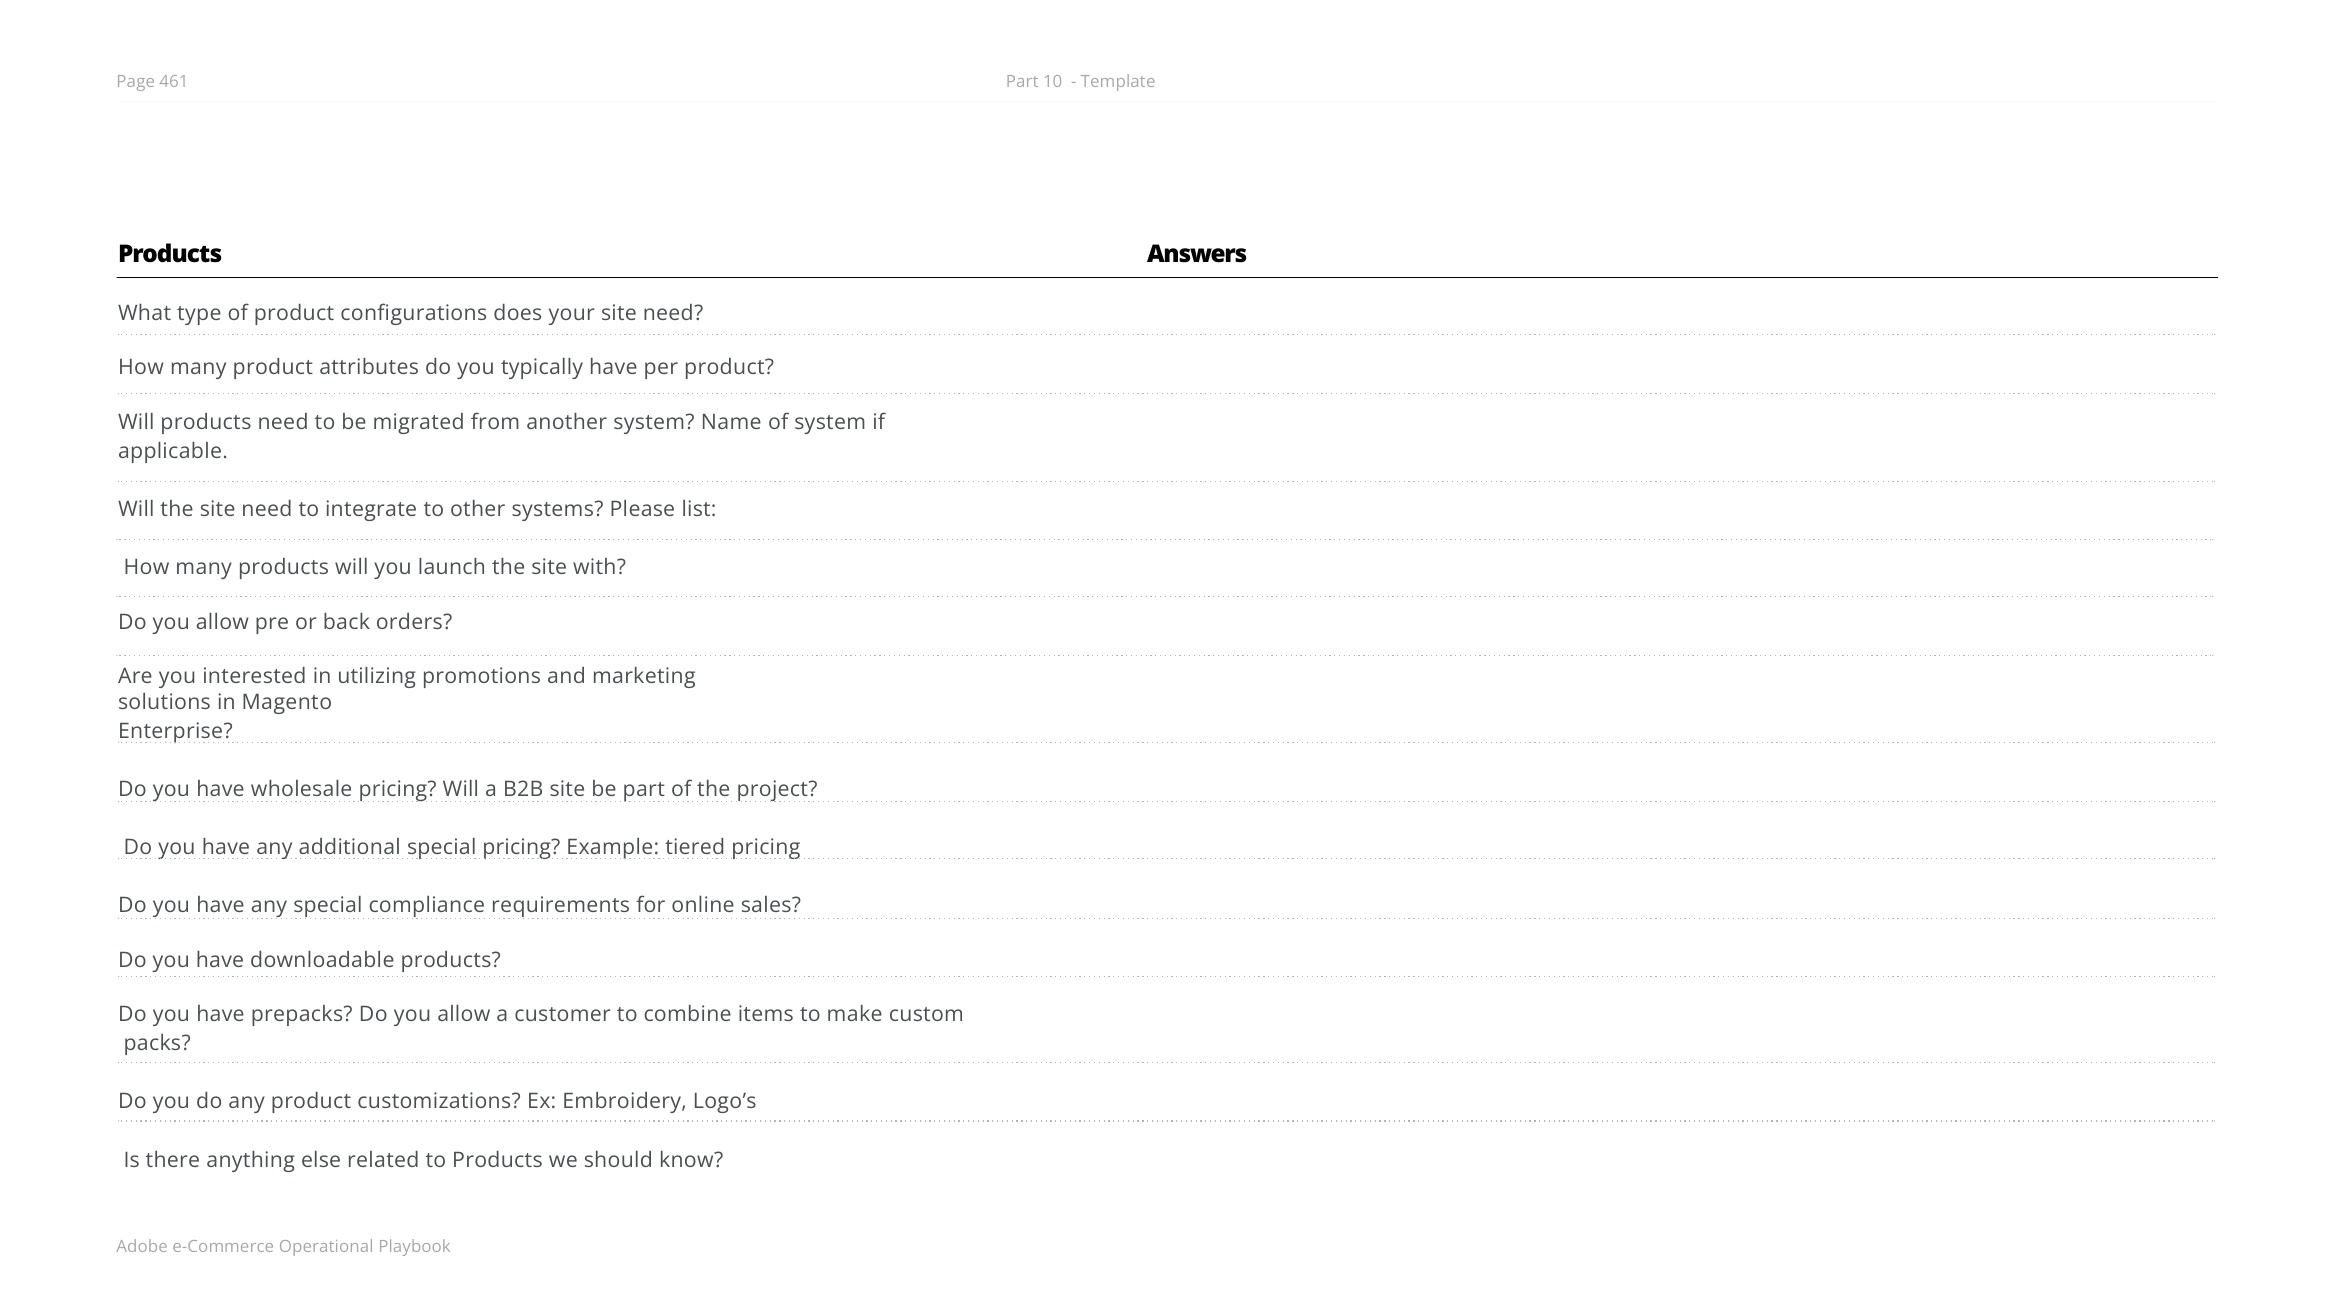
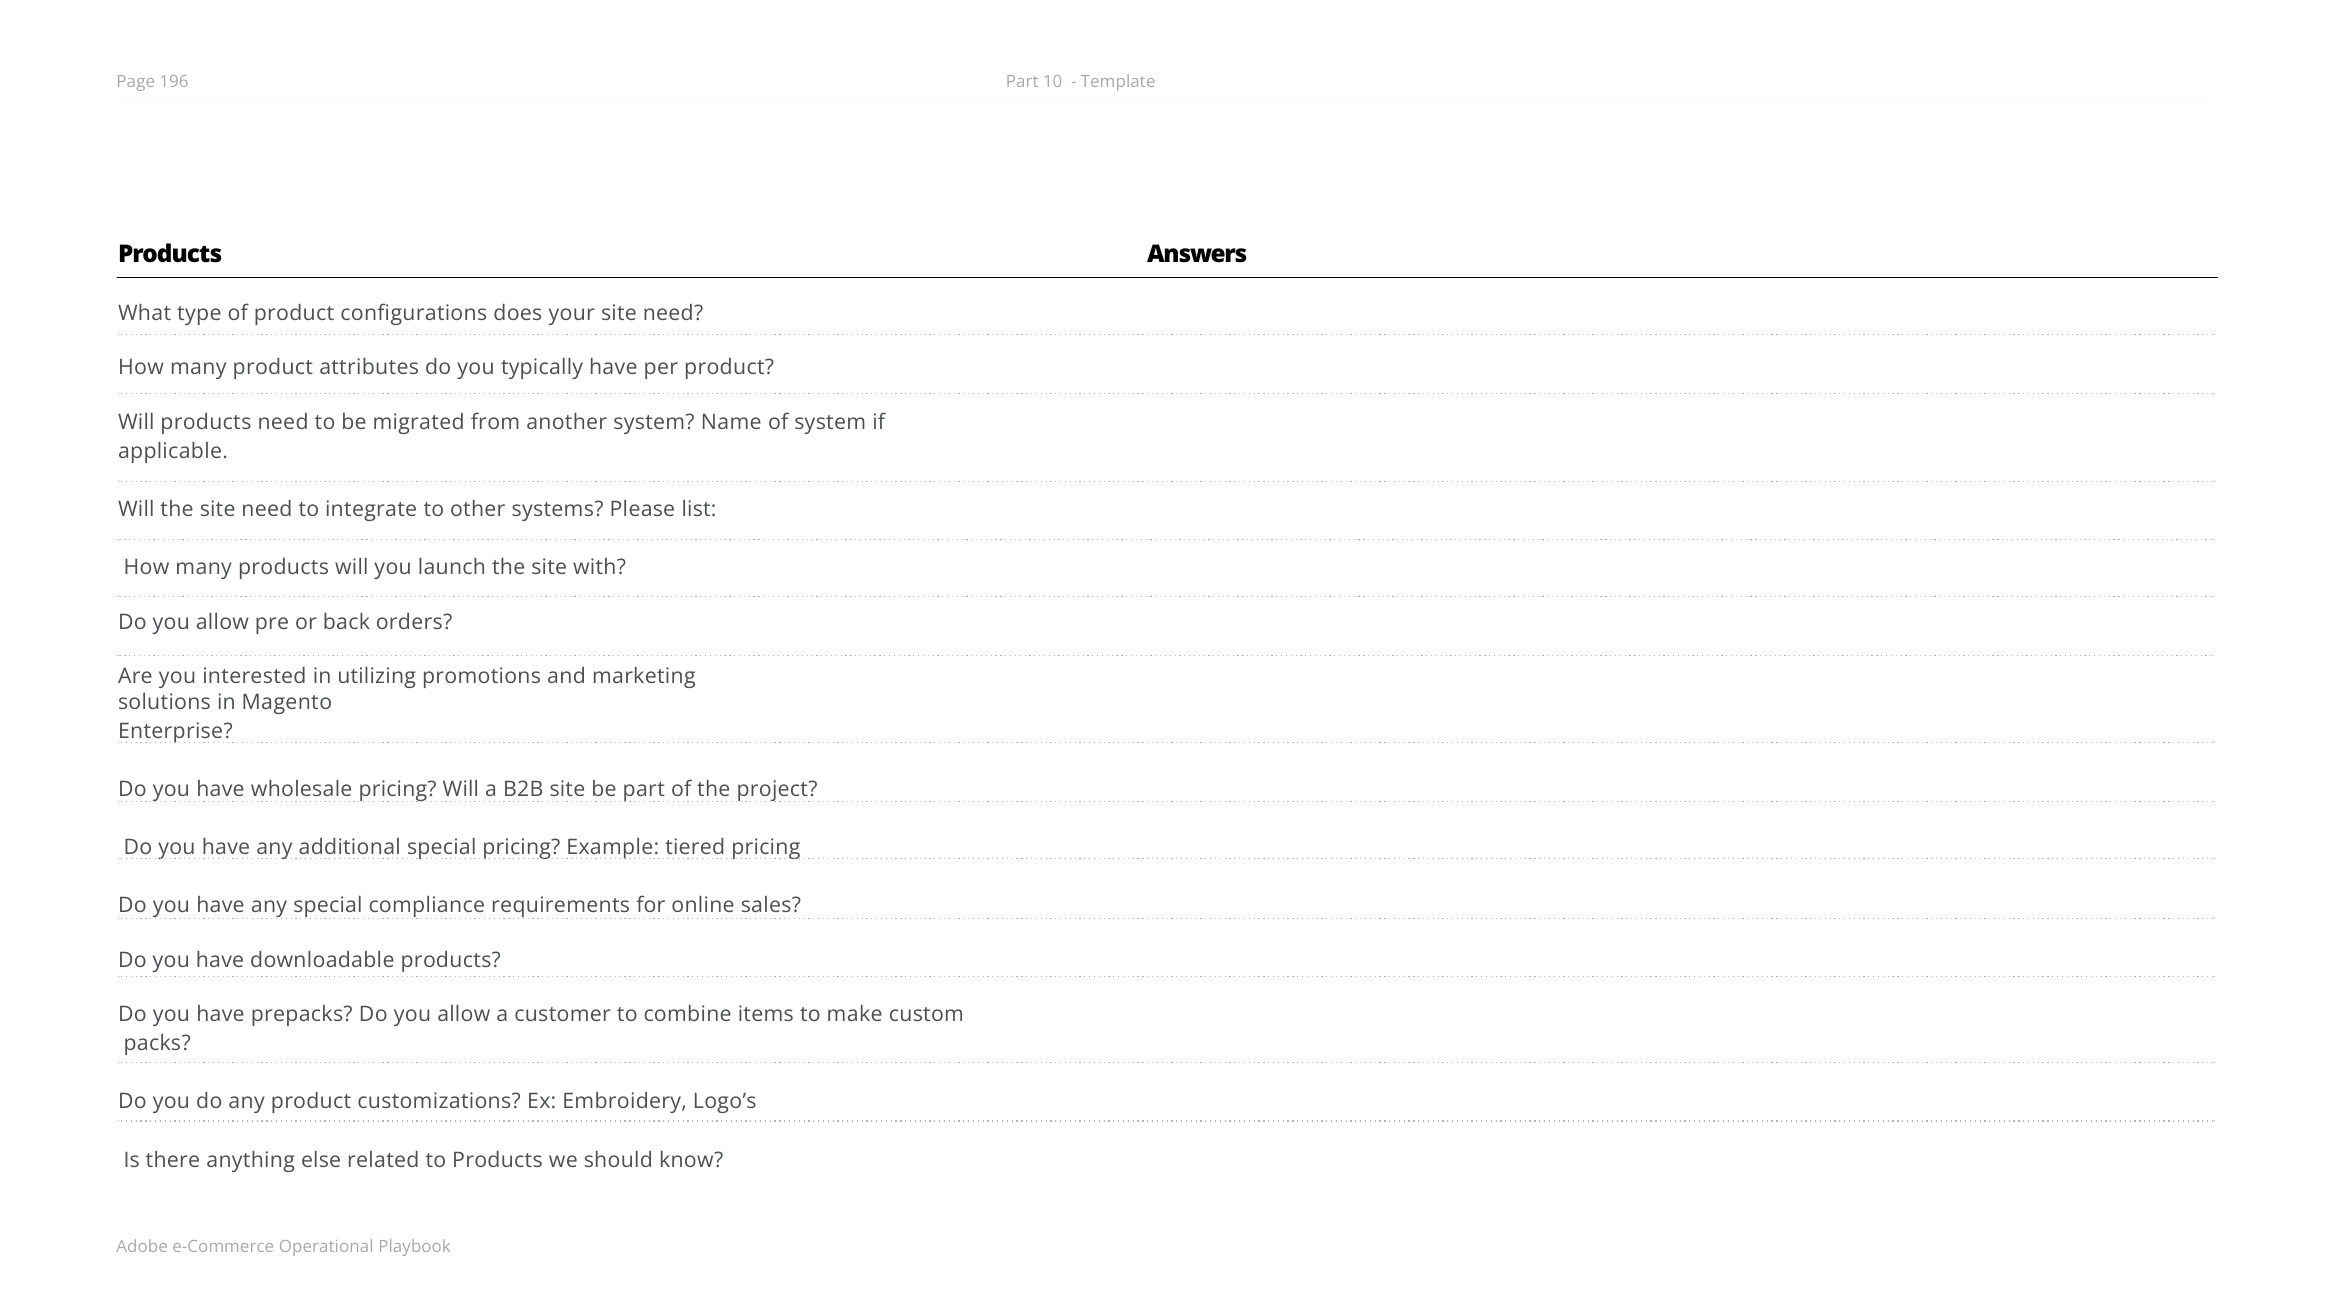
461: 461 -> 196
